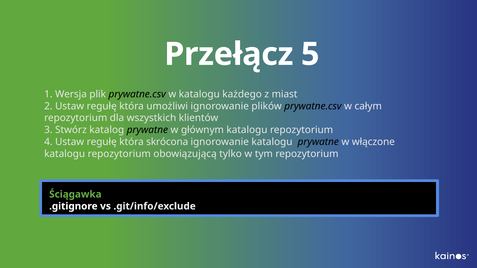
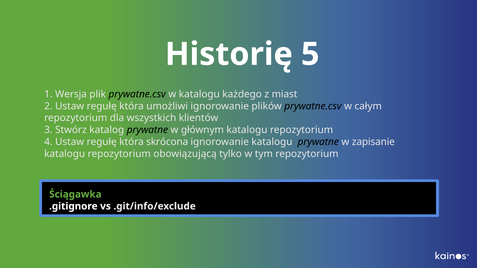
Przełącz: Przełącz -> Historię
włączone: włączone -> zapisanie
